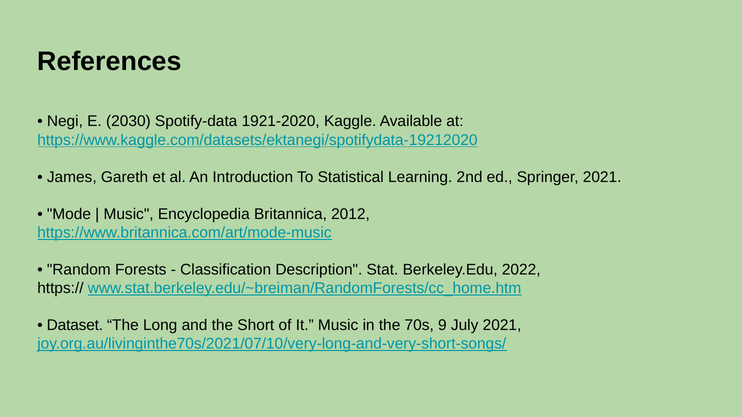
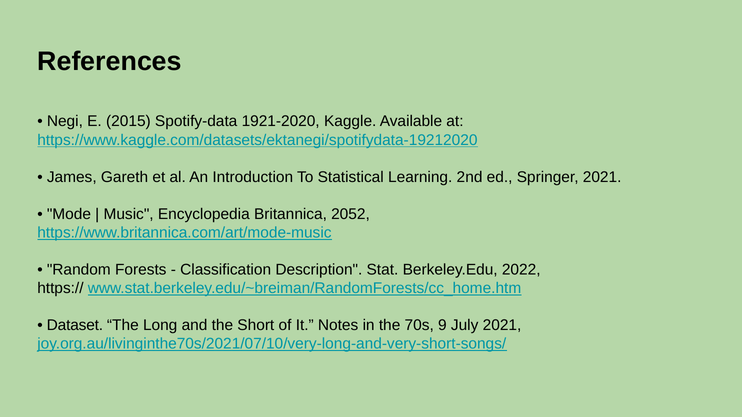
2030: 2030 -> 2015
2012: 2012 -> 2052
It Music: Music -> Notes
